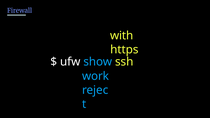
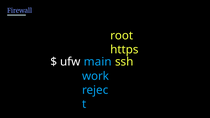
with: with -> root
show: show -> main
